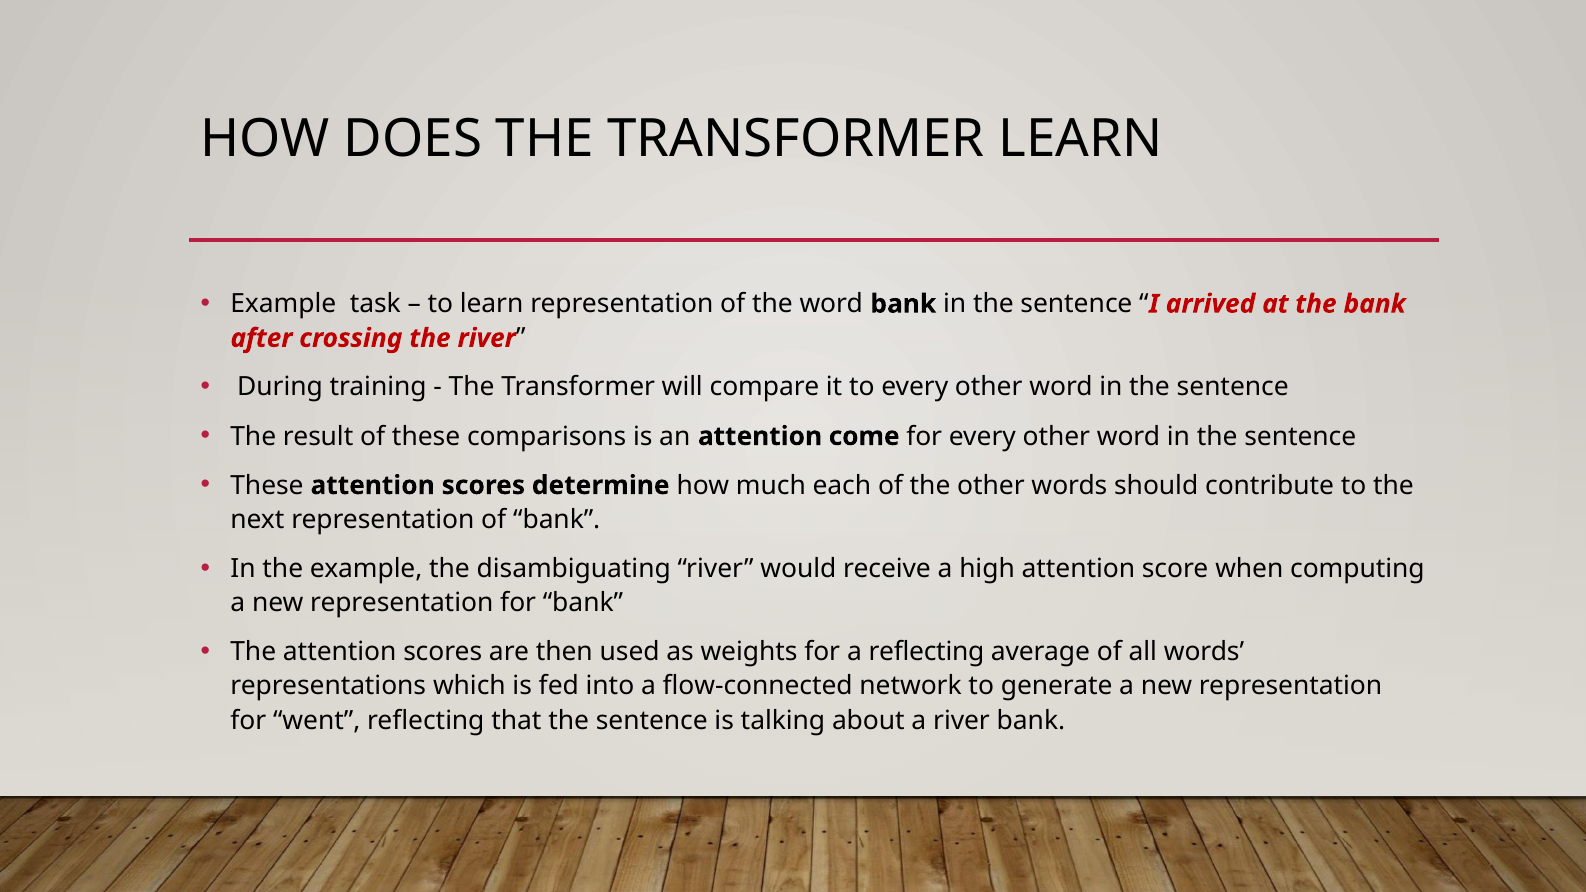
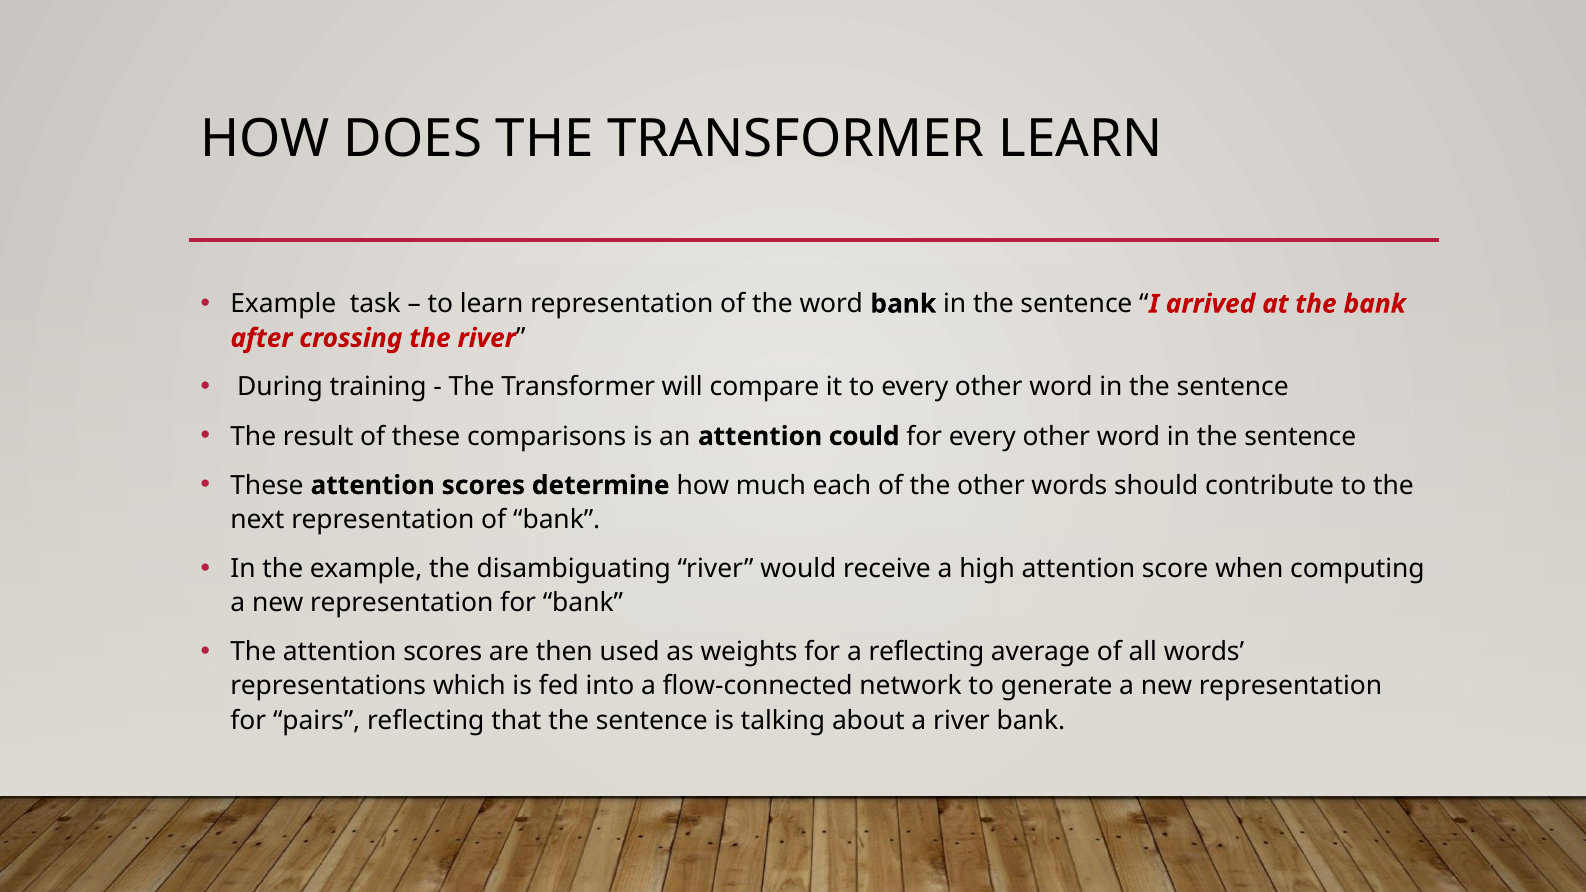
come: come -> could
went: went -> pairs
